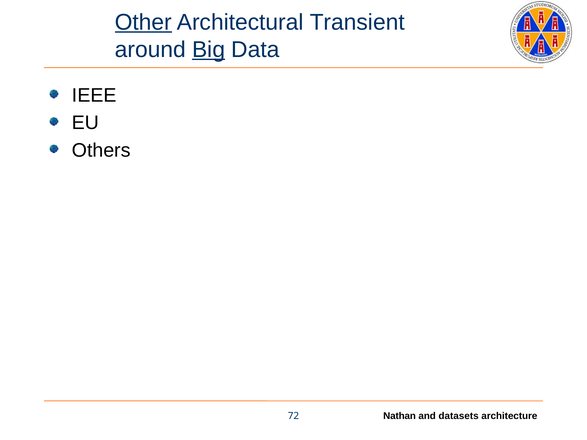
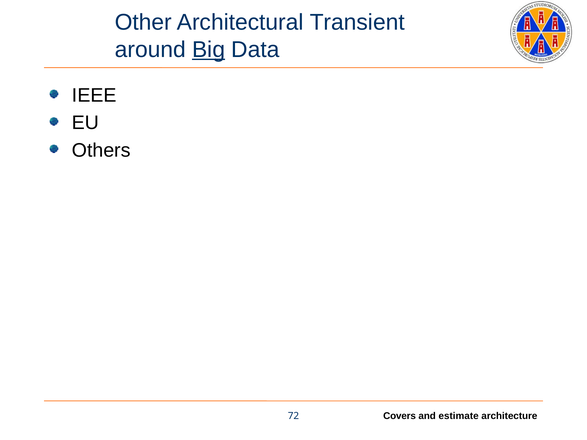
Other underline: present -> none
Nathan: Nathan -> Covers
datasets: datasets -> estimate
